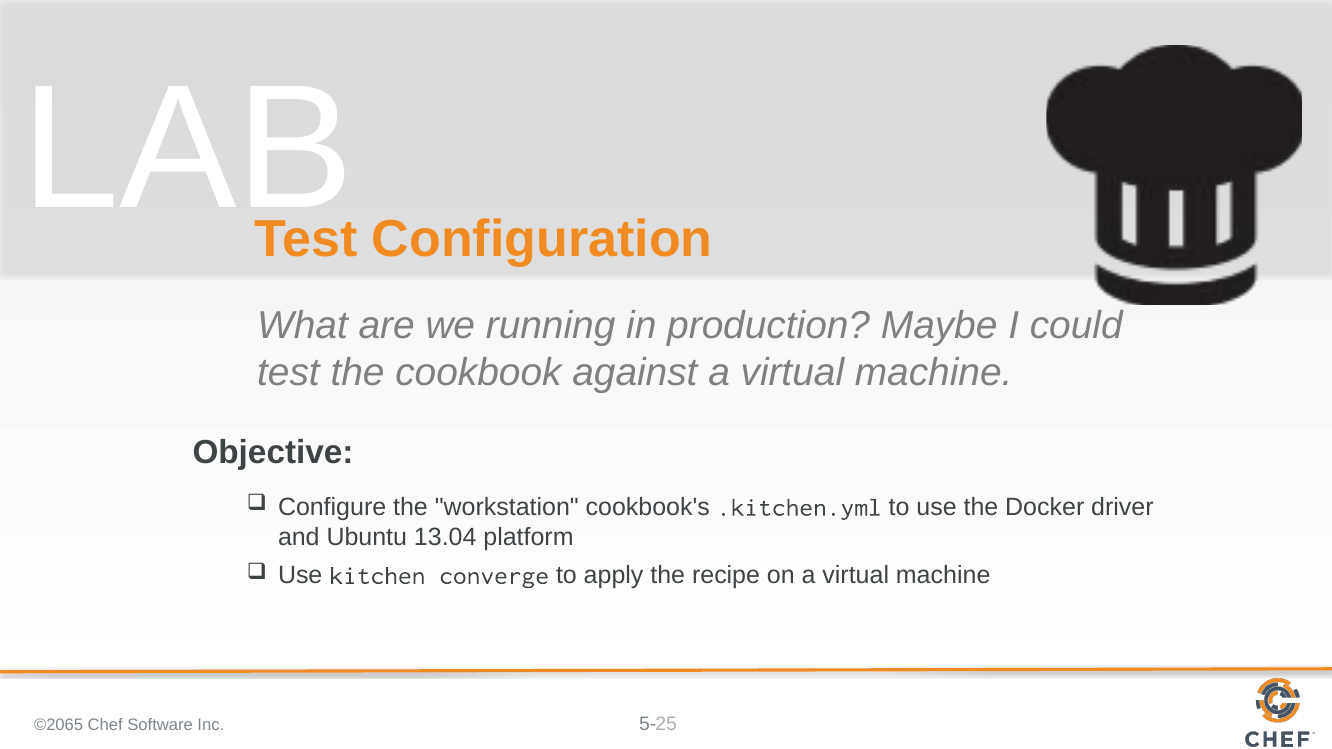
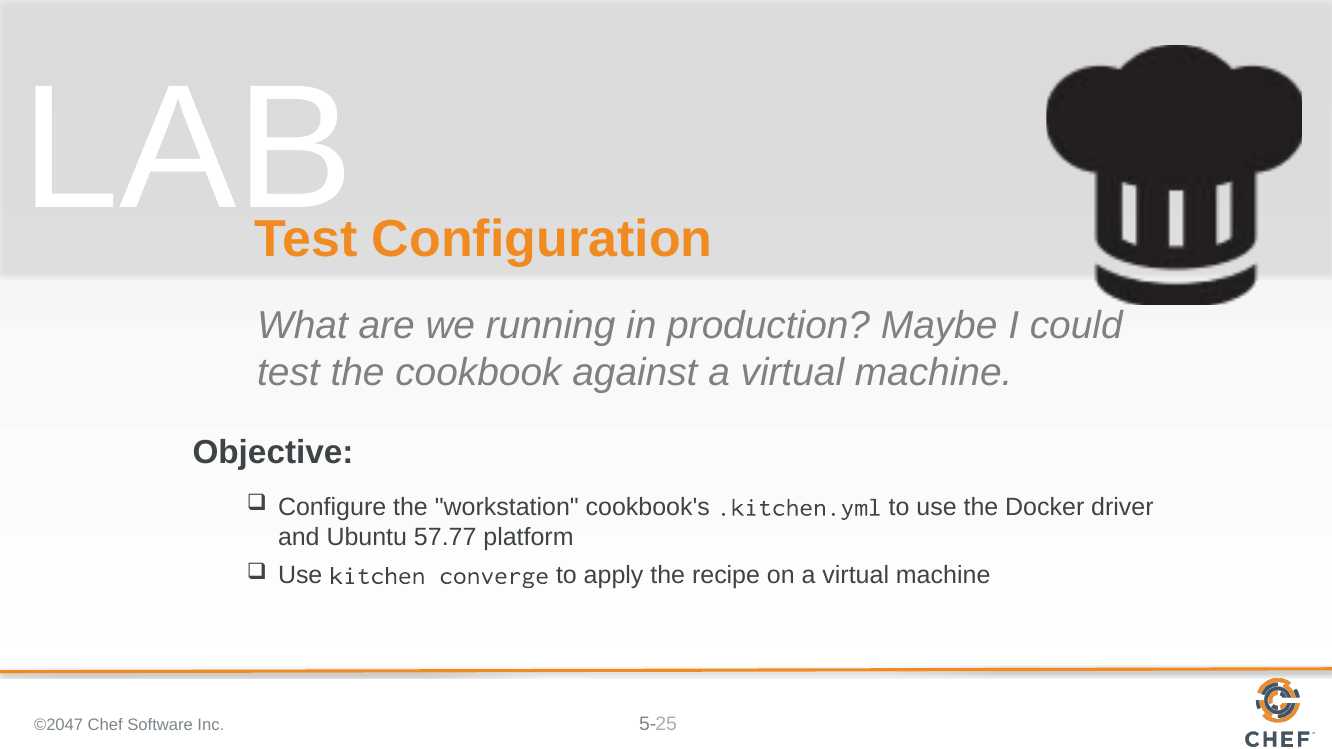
13.04: 13.04 -> 57.77
©2065: ©2065 -> ©2047
